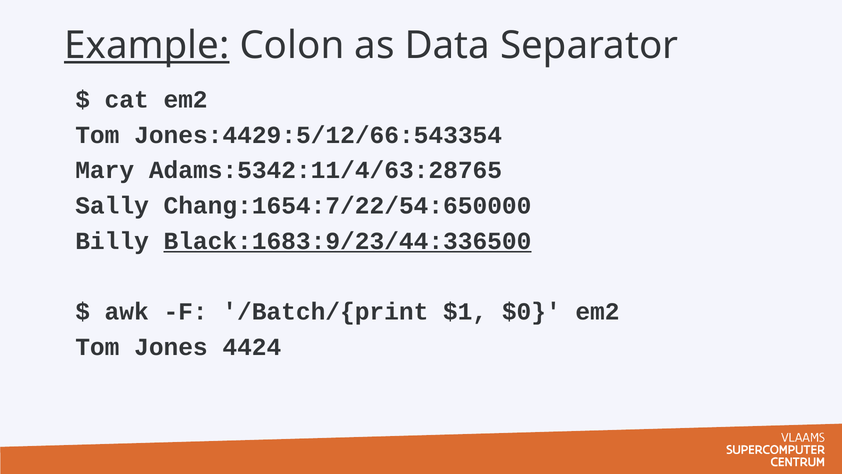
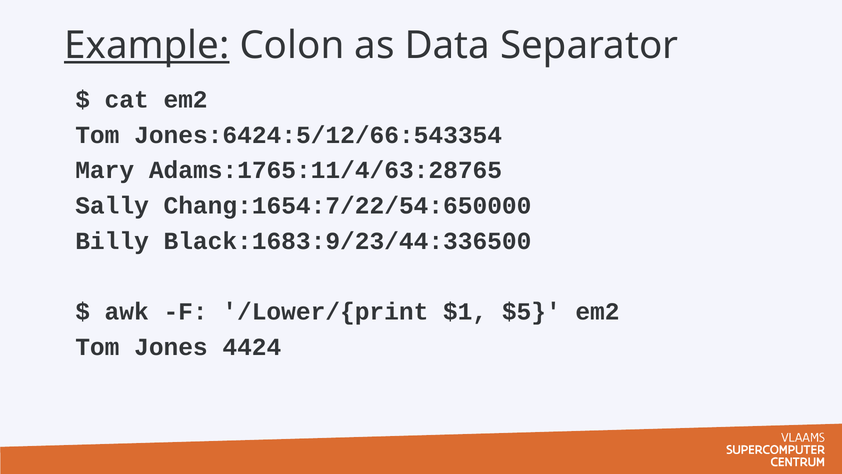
Jones:4429:5/12/66:543354: Jones:4429:5/12/66:543354 -> Jones:6424:5/12/66:543354
Adams:5342:11/4/63:28765: Adams:5342:11/4/63:28765 -> Adams:1765:11/4/63:28765
Black:1683:9/23/44:336500 underline: present -> none
/Batch/{print: /Batch/{print -> /Lower/{print
$0: $0 -> $5
